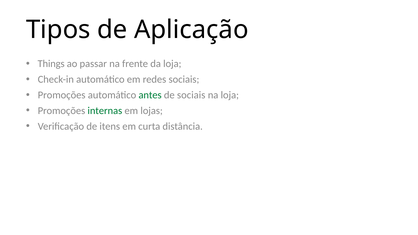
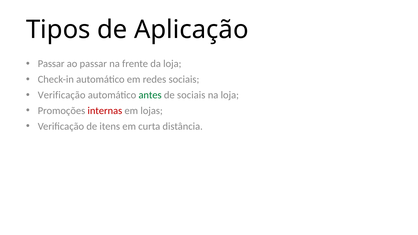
Things at (51, 64): Things -> Passar
Promoções at (62, 95): Promoções -> Verificação
internas colour: green -> red
